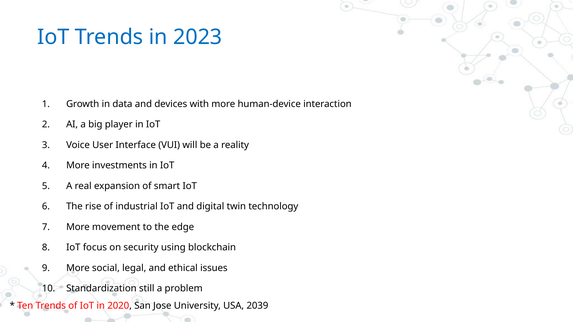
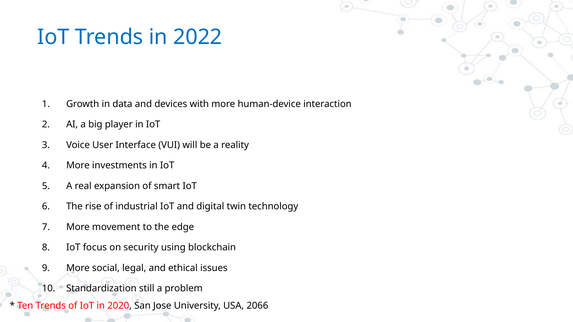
2023: 2023 -> 2022
2039: 2039 -> 2066
